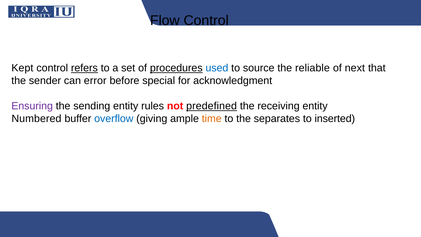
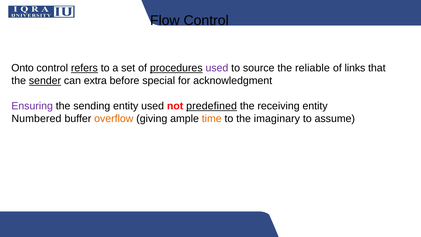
Kept: Kept -> Onto
used at (217, 68) colour: blue -> purple
next: next -> links
sender underline: none -> present
error: error -> extra
entity rules: rules -> used
overflow colour: blue -> orange
separates: separates -> imaginary
inserted: inserted -> assume
